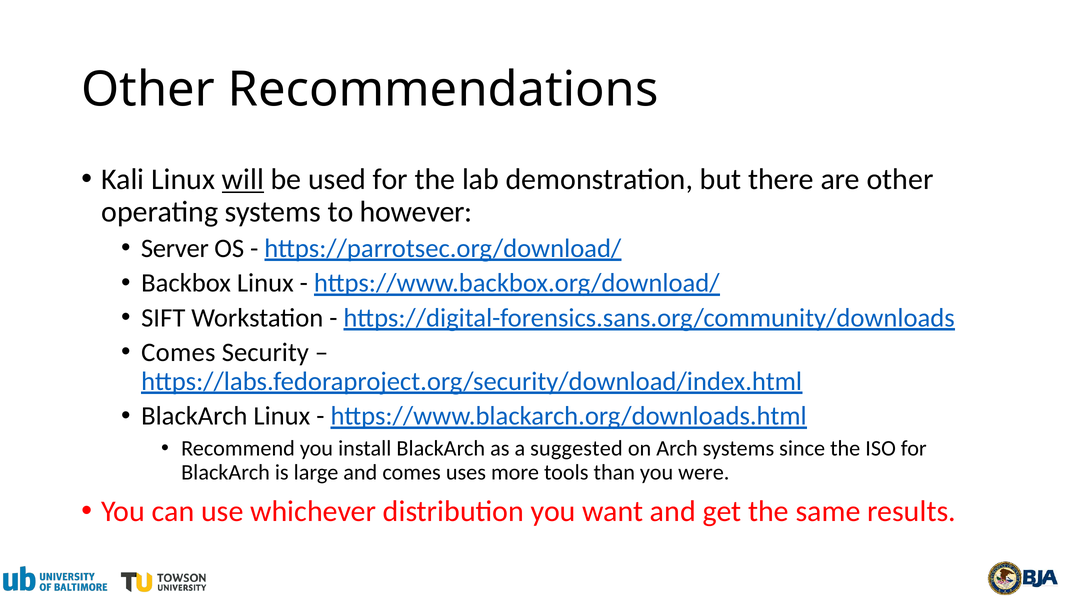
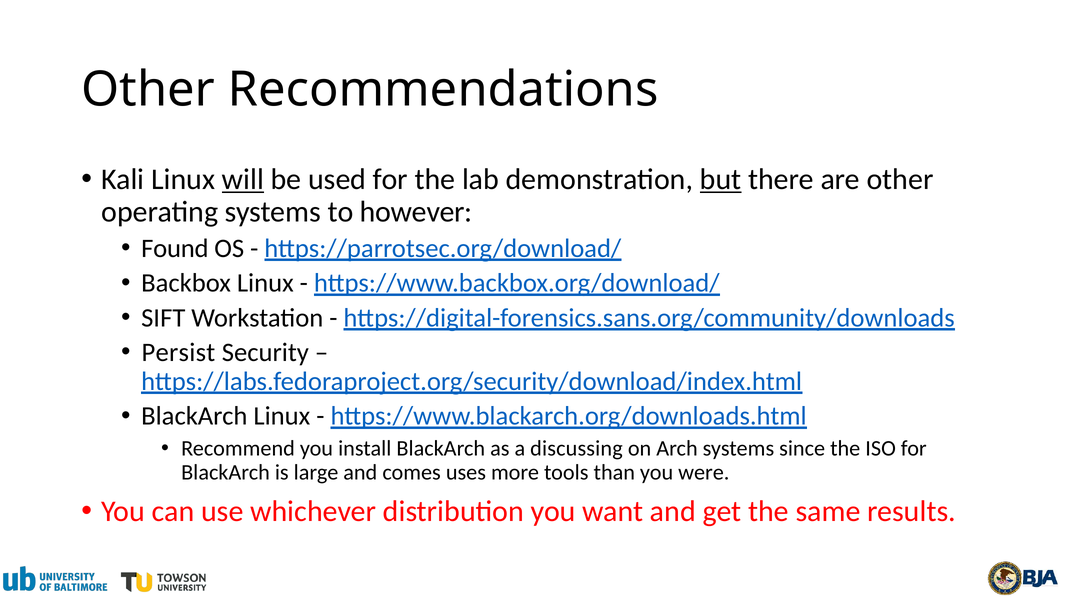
but underline: none -> present
Server: Server -> Found
Comes at (178, 353): Comes -> Persist
suggested: suggested -> discussing
